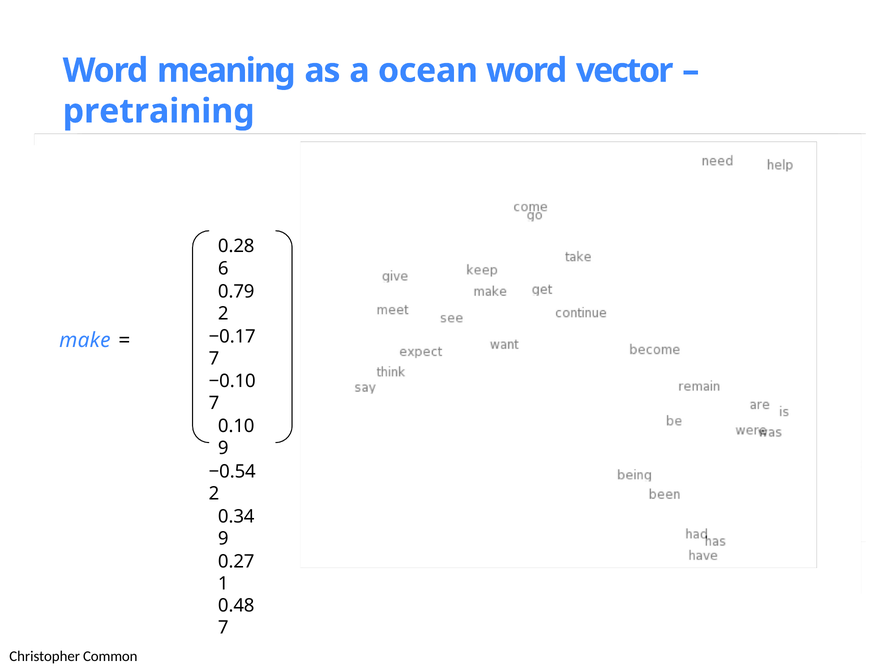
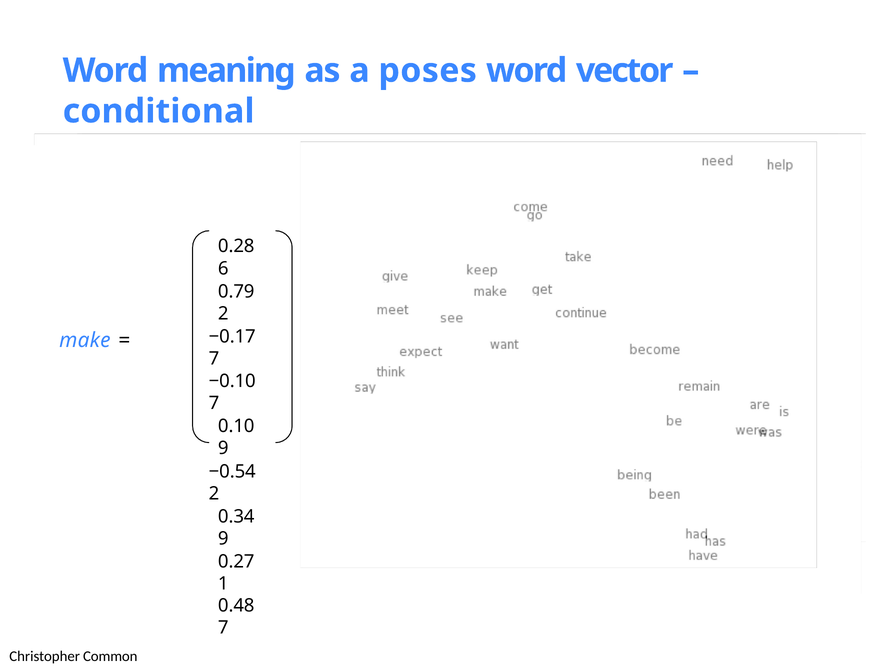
ocean: ocean -> poses
pretraining: pretraining -> conditional
